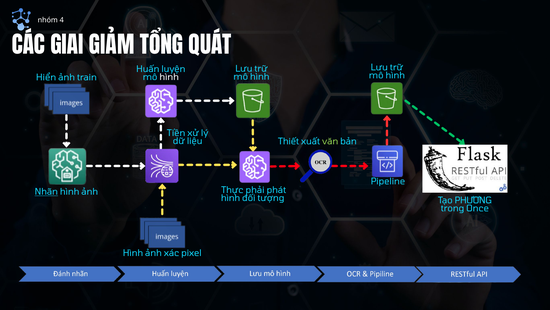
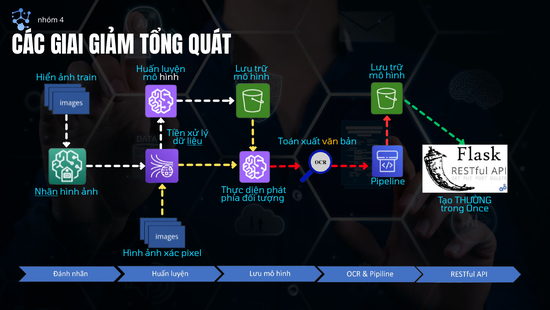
liệu underline: none -> present
Thiết: Thiết -> Toán
văn colour: light green -> yellow
phải: phải -> diện
hình at (231, 198): hình -> phía
PHƯƠNG: PHƯƠNG -> THƯỜNG
